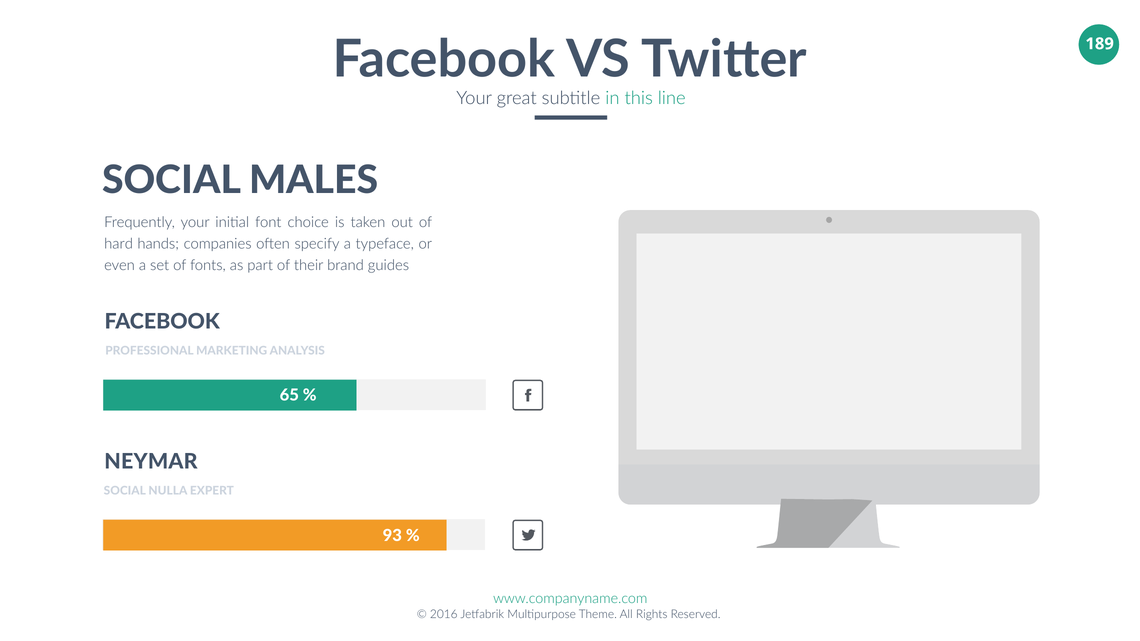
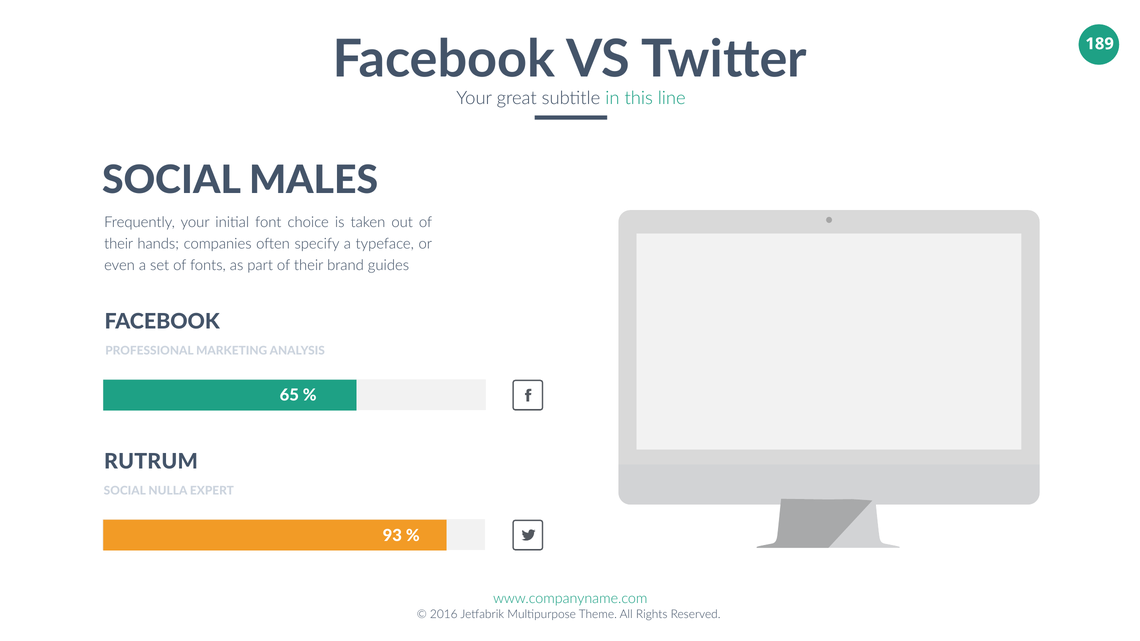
hard at (119, 244): hard -> their
NEYMAR: NEYMAR -> RUTRUM
